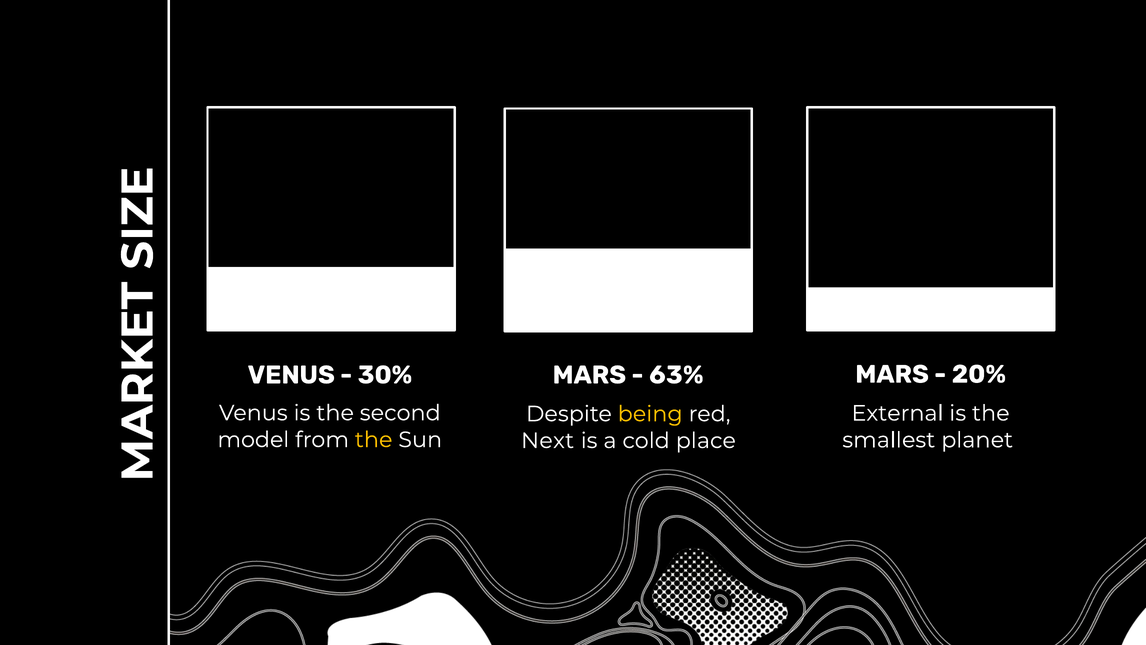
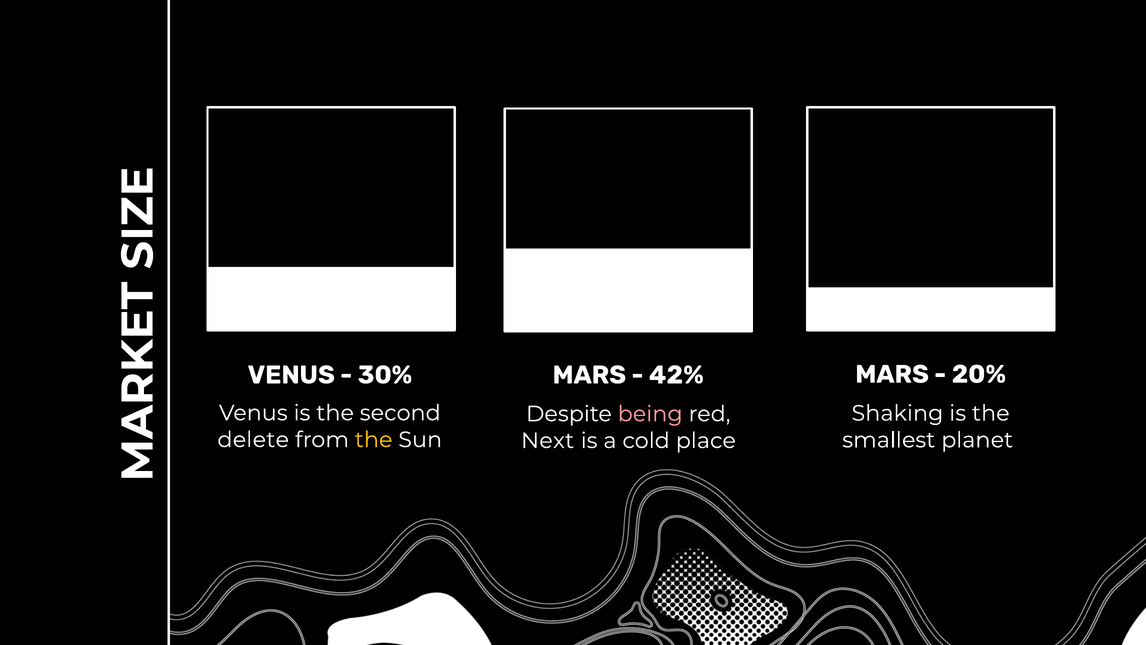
63%: 63% -> 42%
External: External -> Shaking
being colour: yellow -> pink
model: model -> delete
